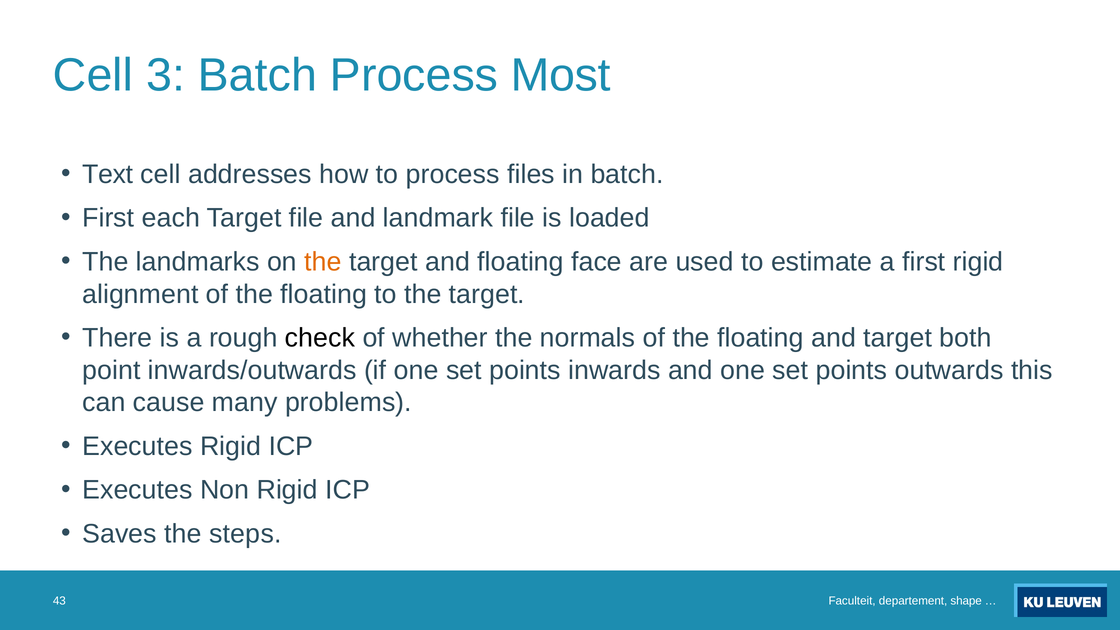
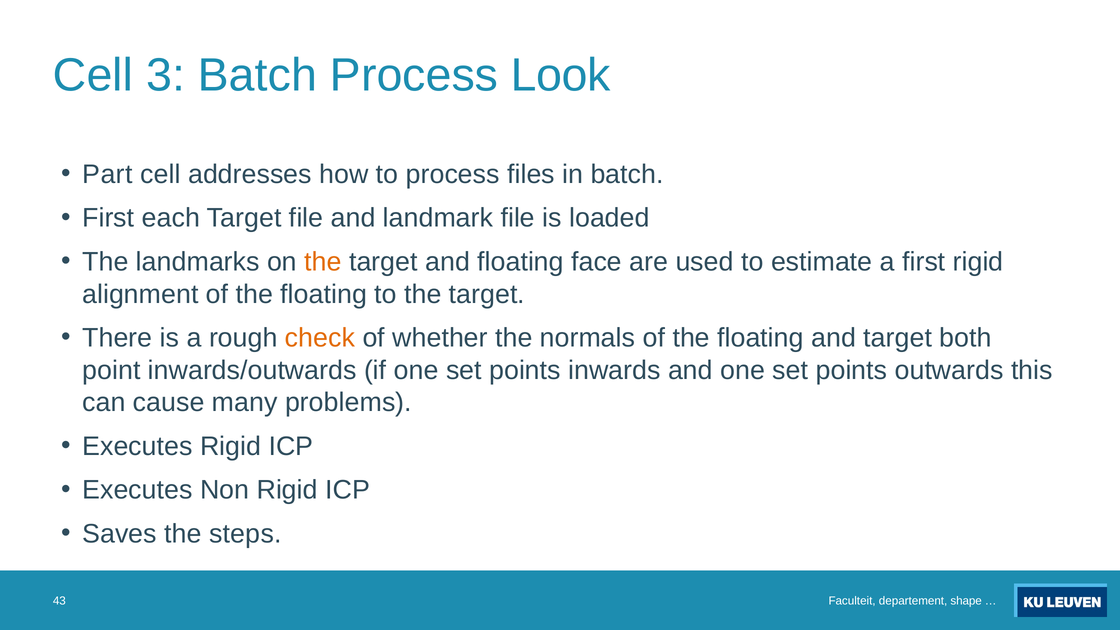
Most: Most -> Look
Text: Text -> Part
check colour: black -> orange
